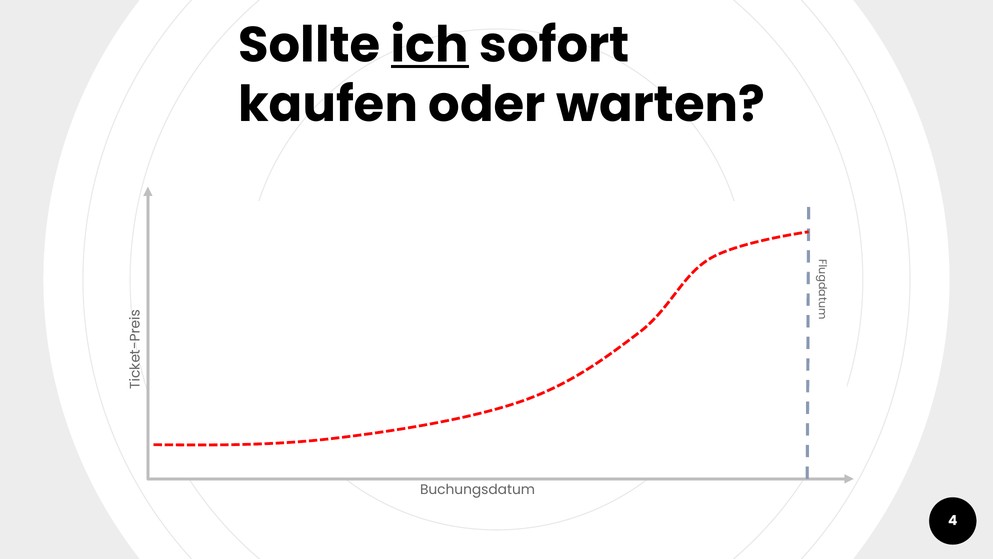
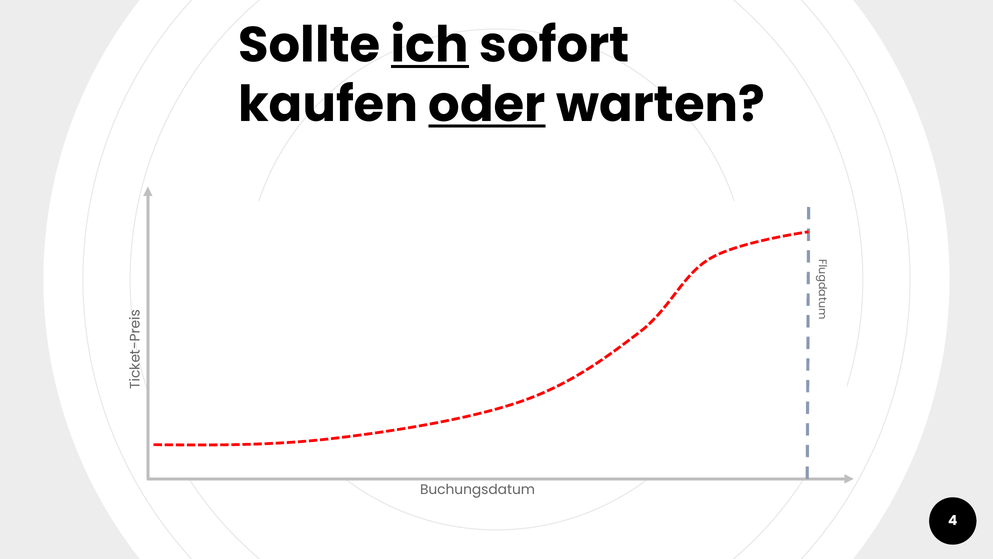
oder underline: none -> present
